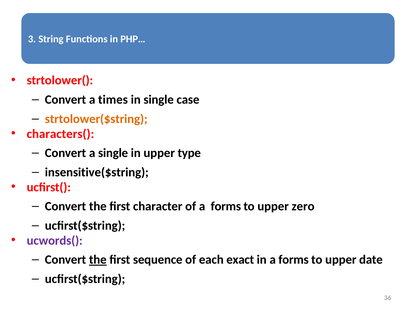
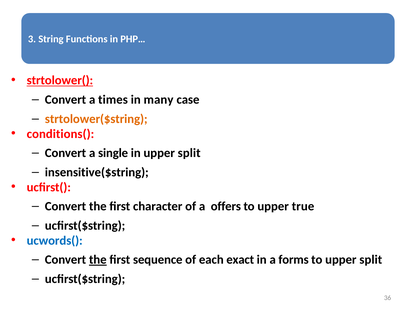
strtolower( underline: none -> present
in single: single -> many
characters(: characters( -> conditions(
in upper type: type -> split
of a forms: forms -> offers
zero: zero -> true
ucwords( colour: purple -> blue
to upper date: date -> split
